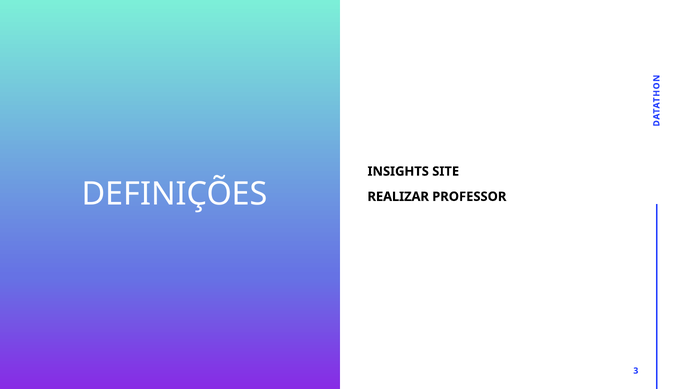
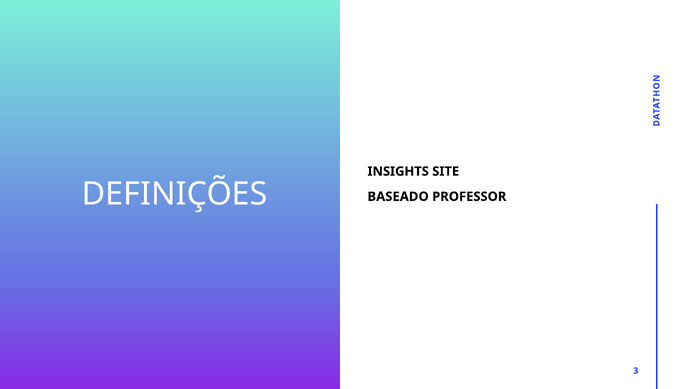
REALIZAR: REALIZAR -> BASEADO
